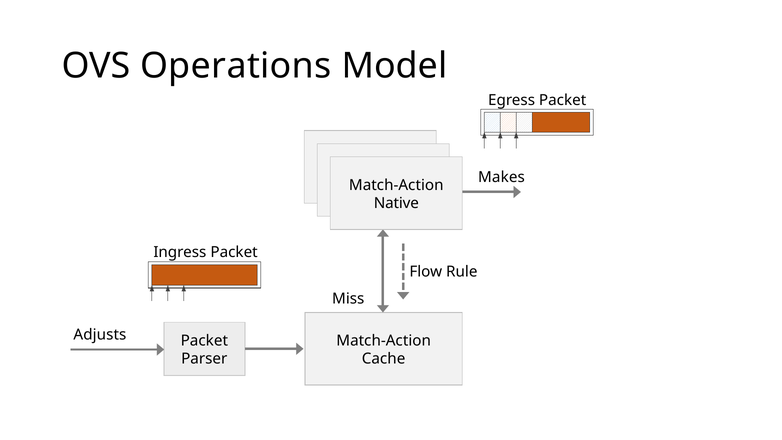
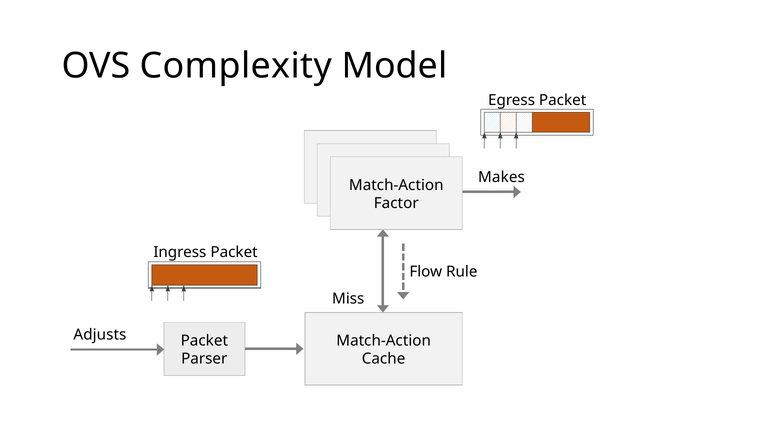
Operations: Operations -> Complexity
Native: Native -> Factor
